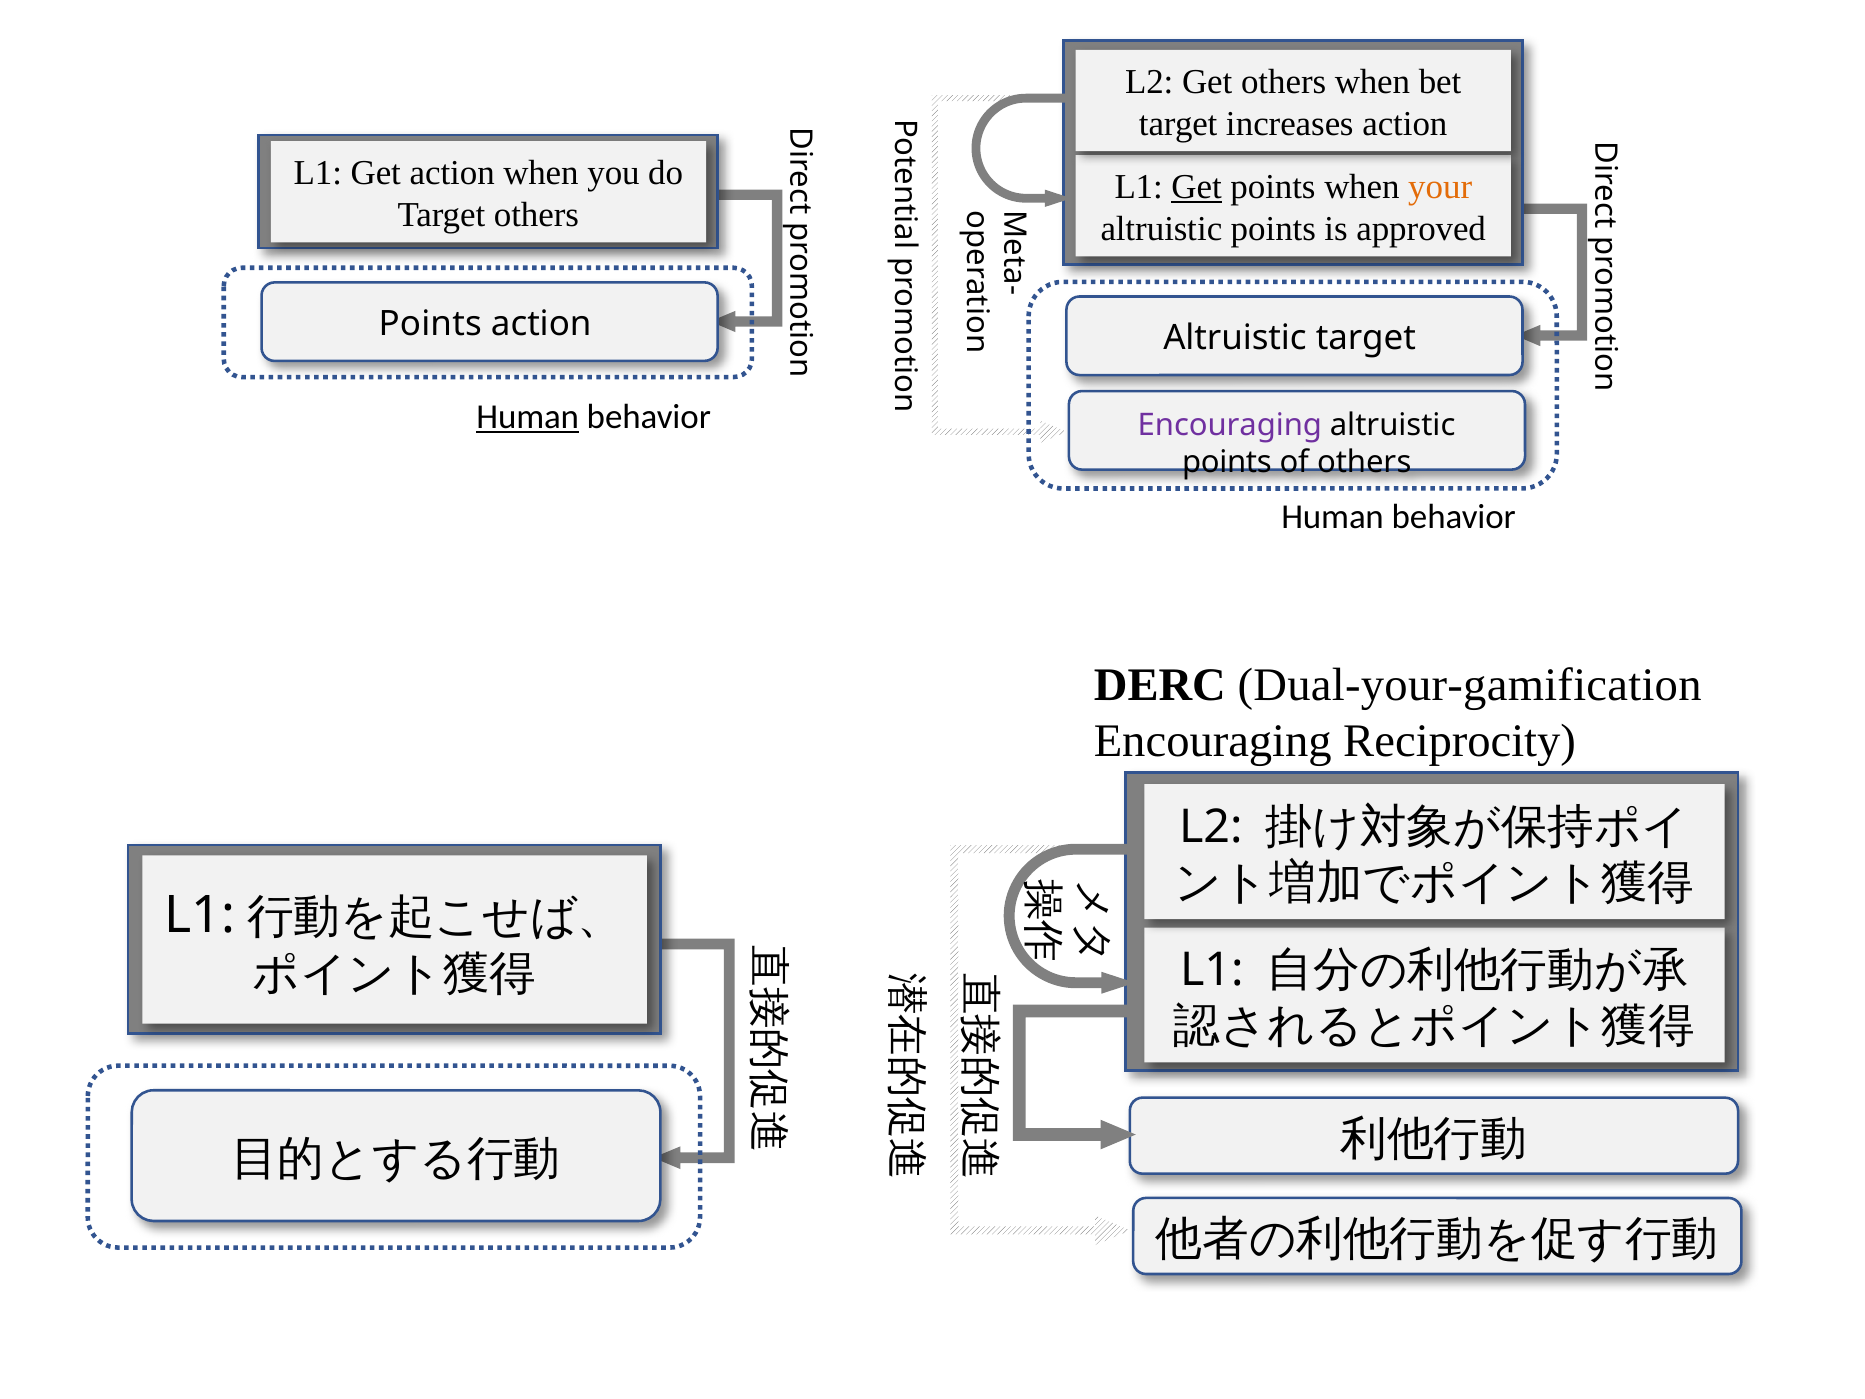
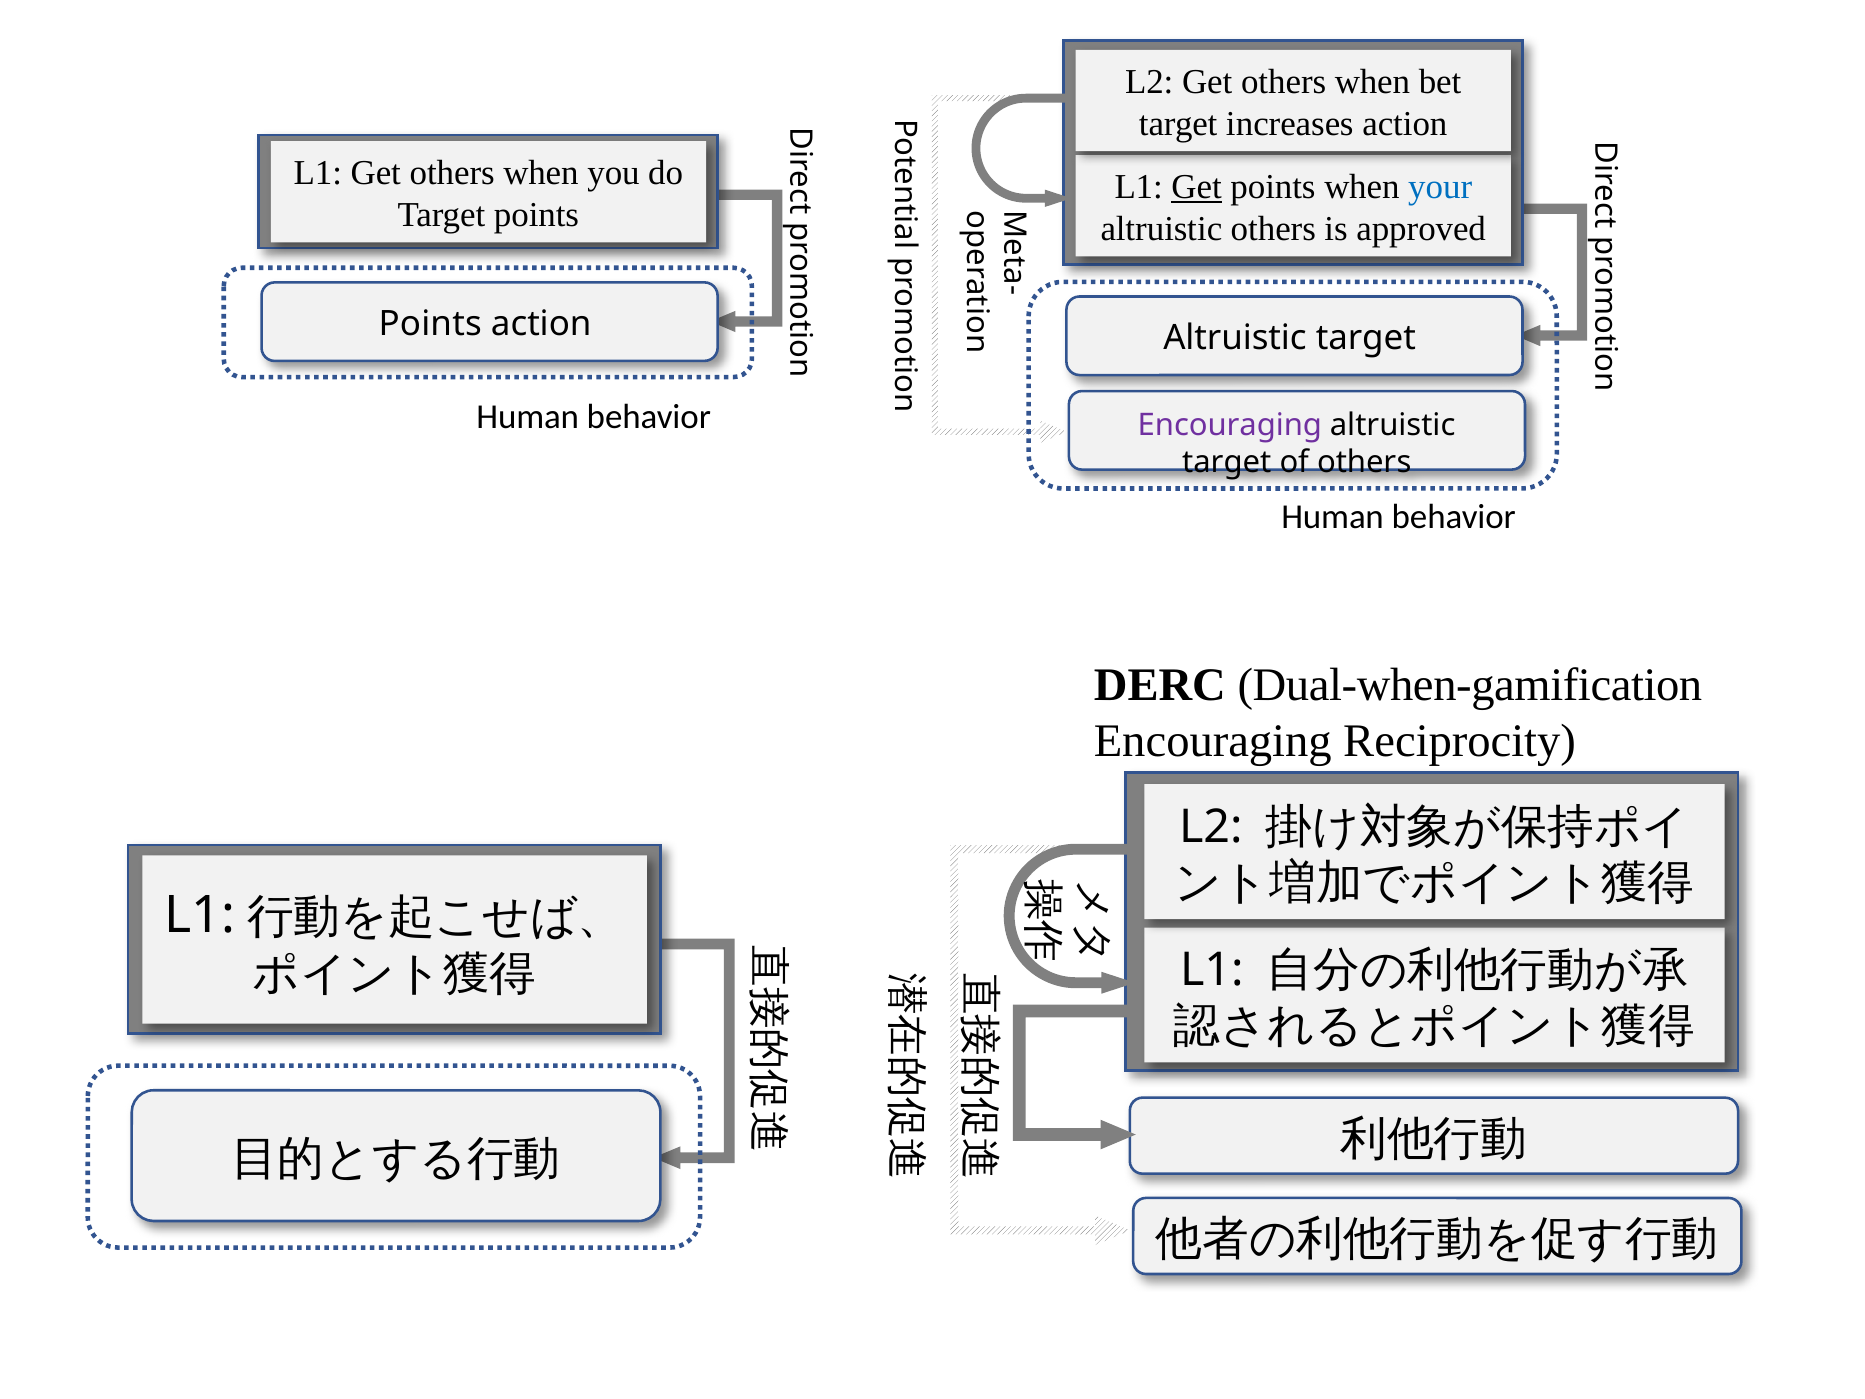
L1 Get action: action -> others
your colour: orange -> blue
Target others: others -> points
points at (1273, 229): points -> others
Human at (528, 417) underline: present -> none
points at (1227, 462): points -> target
Dual-your-gamification: Dual-your-gamification -> Dual-when-gamification
